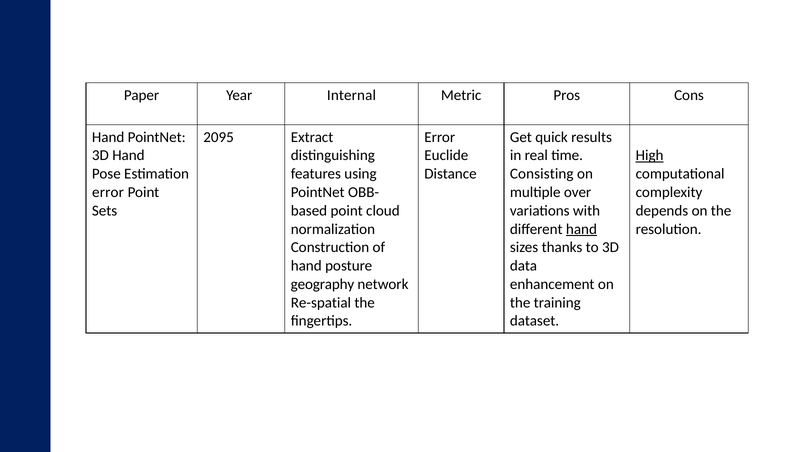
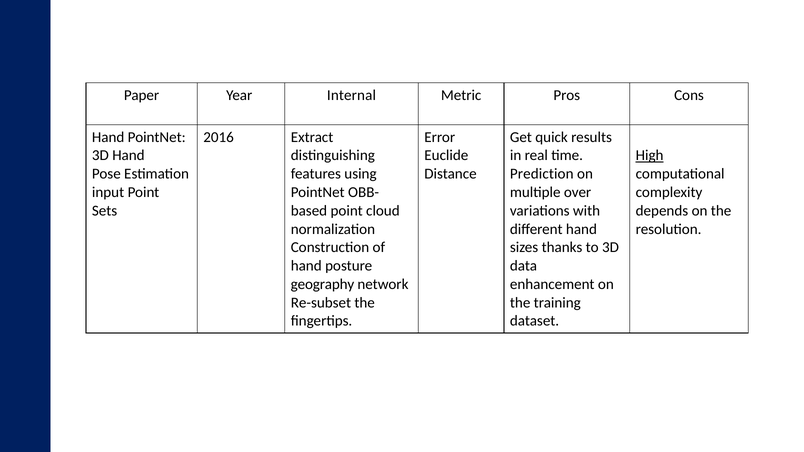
2095: 2095 -> 2016
Consisting: Consisting -> Prediction
error at (108, 192): error -> input
hand at (581, 229) underline: present -> none
Re-spatial: Re-spatial -> Re-subset
